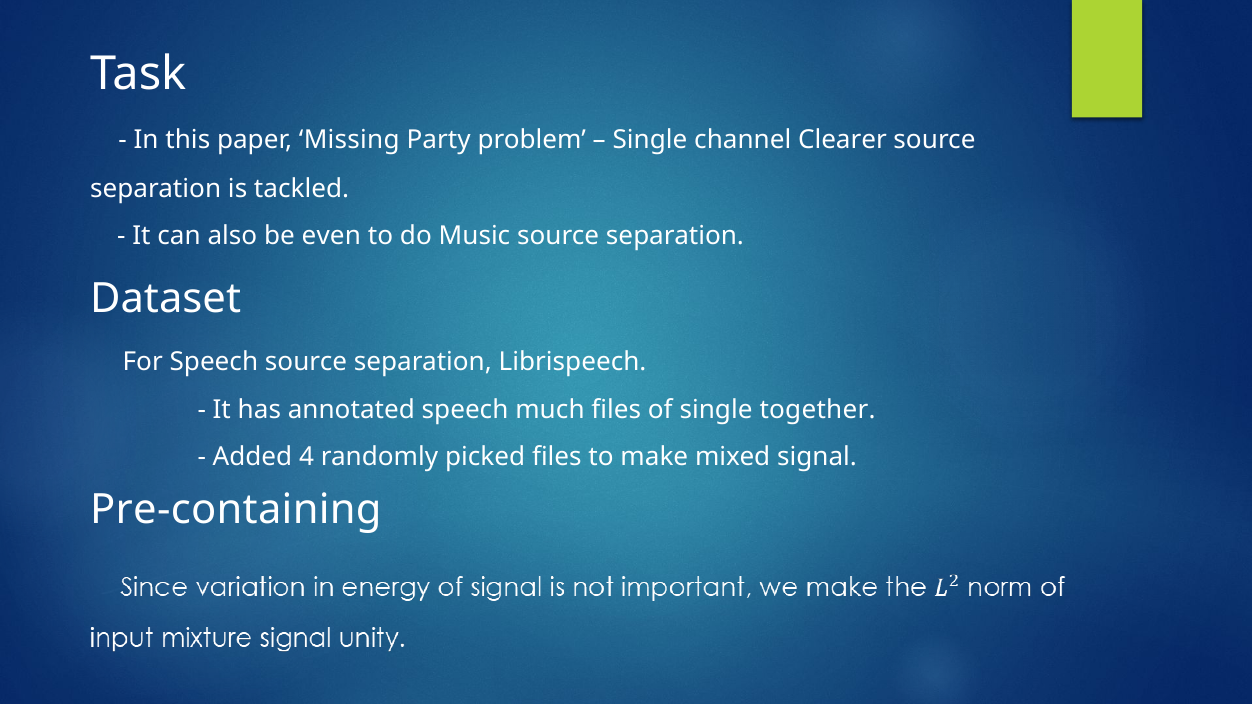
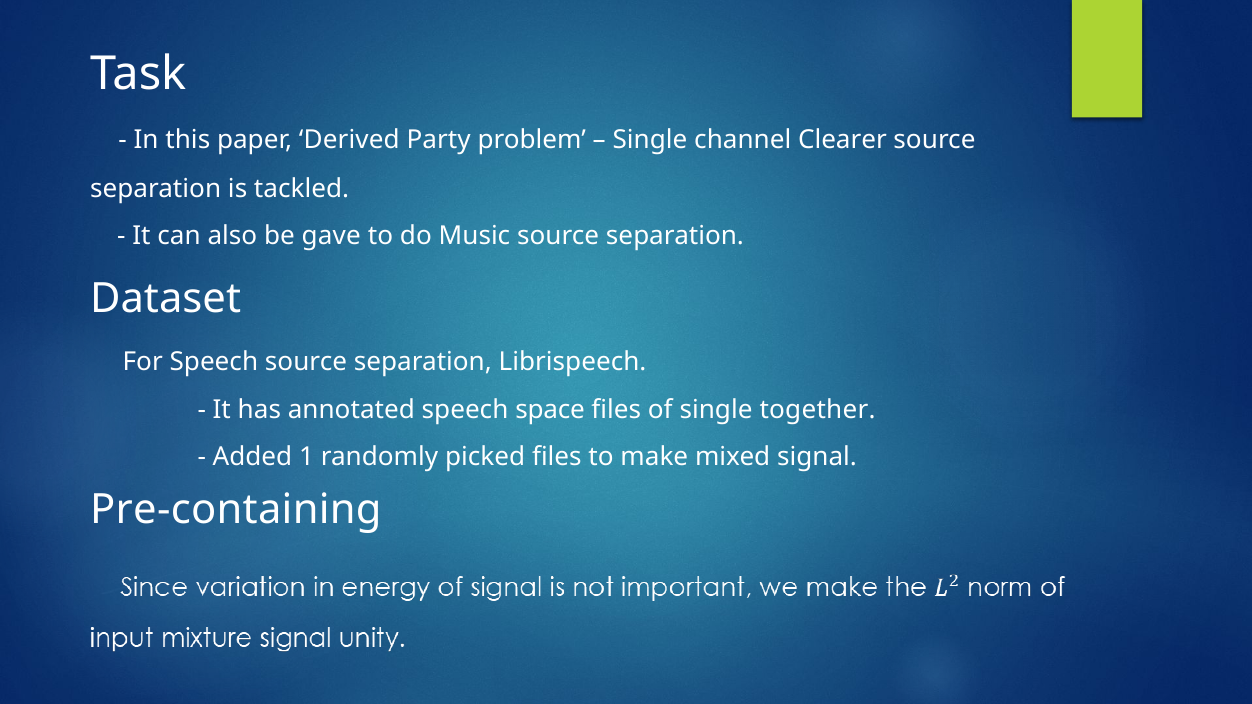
Missing: Missing -> Derived
even: even -> gave
much: much -> space
4: 4 -> 1
